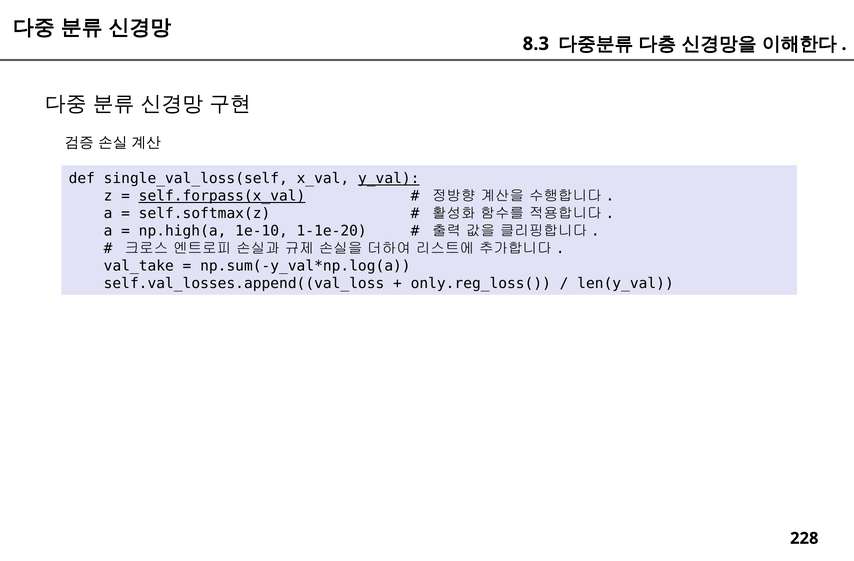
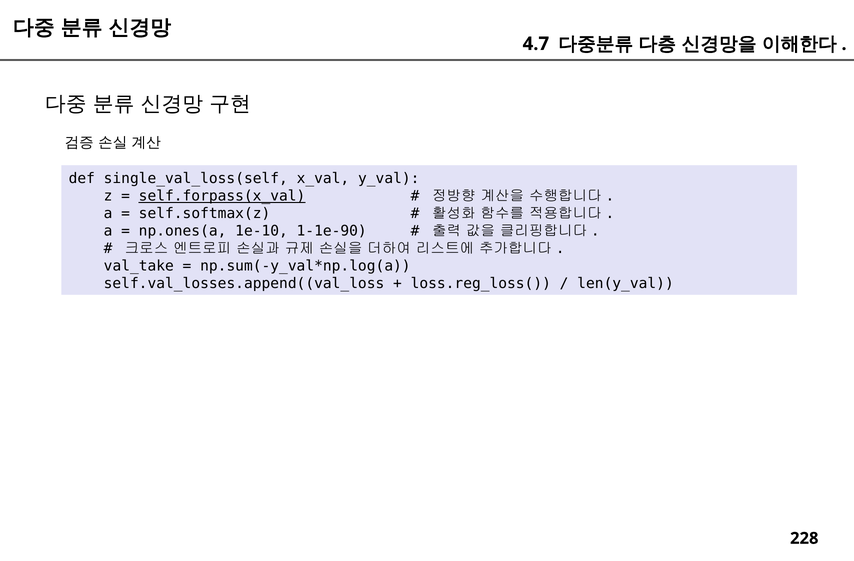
8.3: 8.3 -> 4.7
y_val underline: present -> none
np.high(a: np.high(a -> np.ones(a
1-1e-20: 1-1e-20 -> 1-1e-90
only.reg_loss(: only.reg_loss( -> loss.reg_loss(
